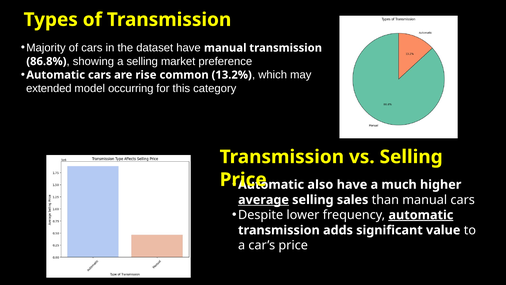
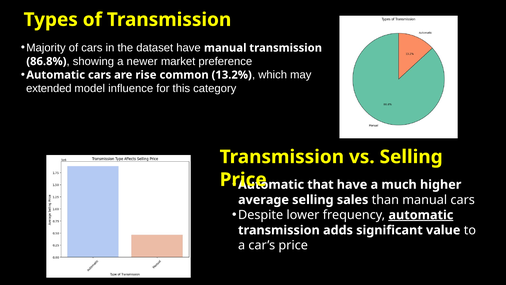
a selling: selling -> newer
occurring: occurring -> influence
also: also -> that
average underline: present -> none
